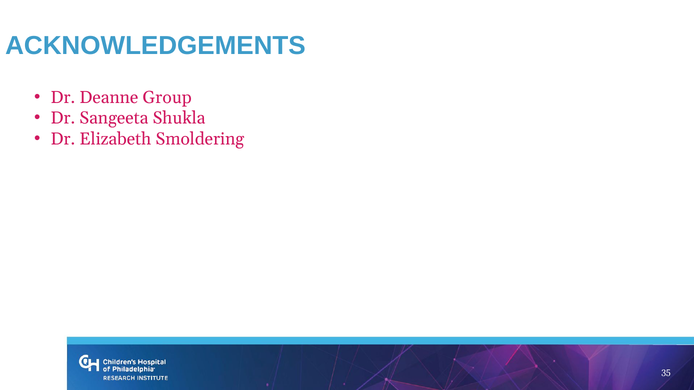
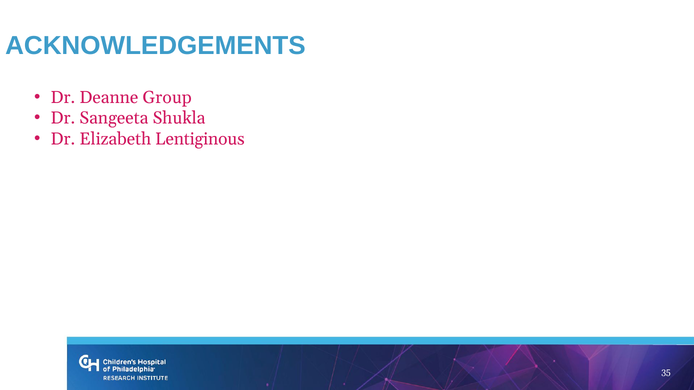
Smoldering: Smoldering -> Lentiginous
